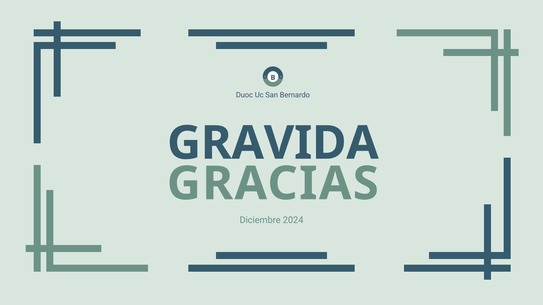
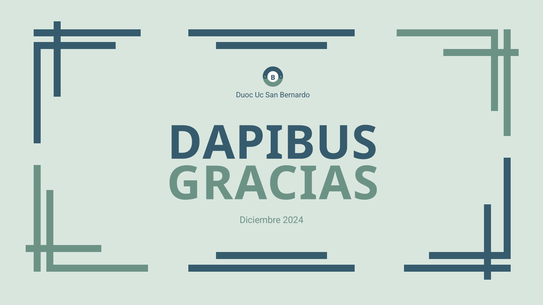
GRAVIDA: GRAVIDA -> DAPIBUS
